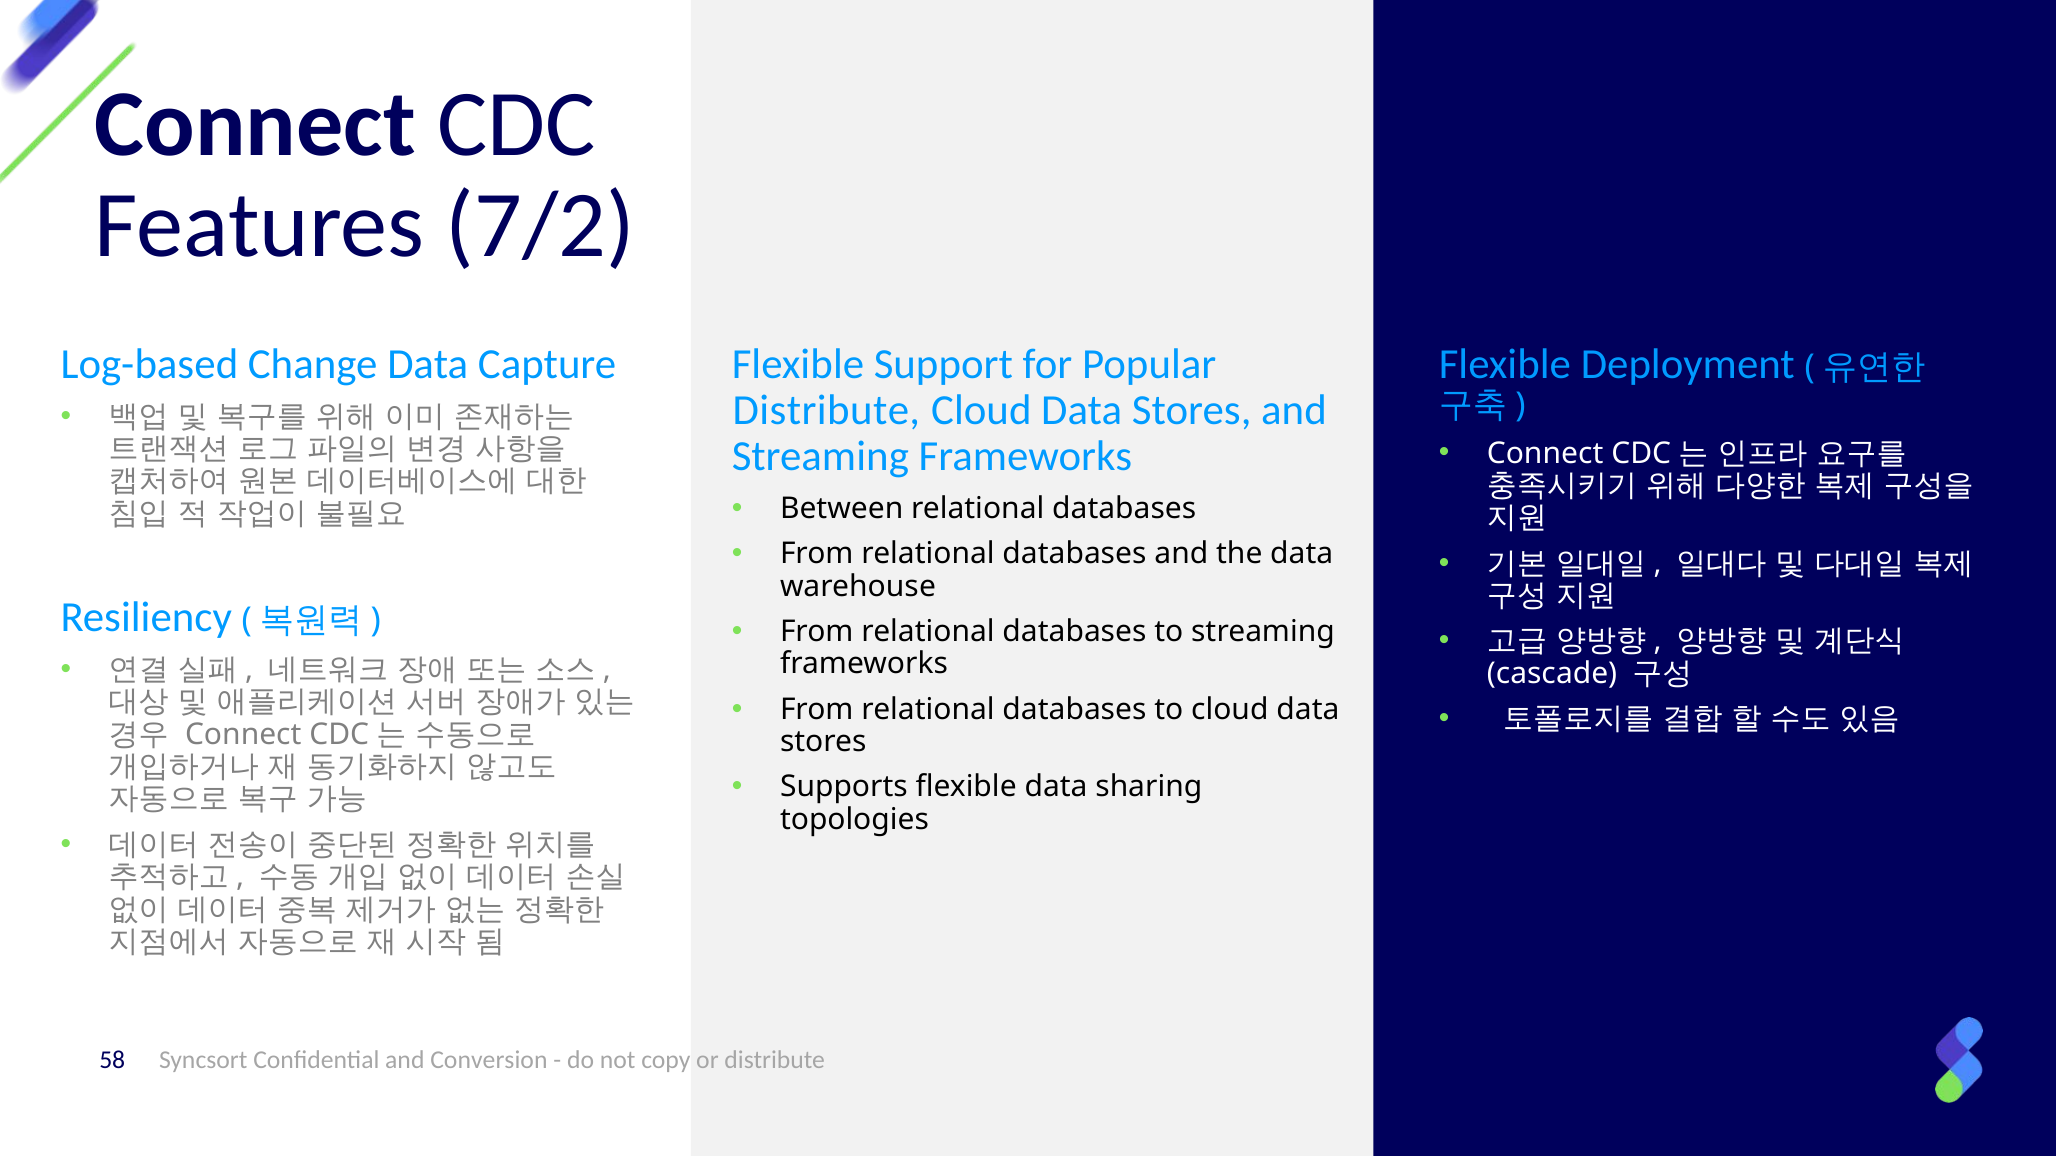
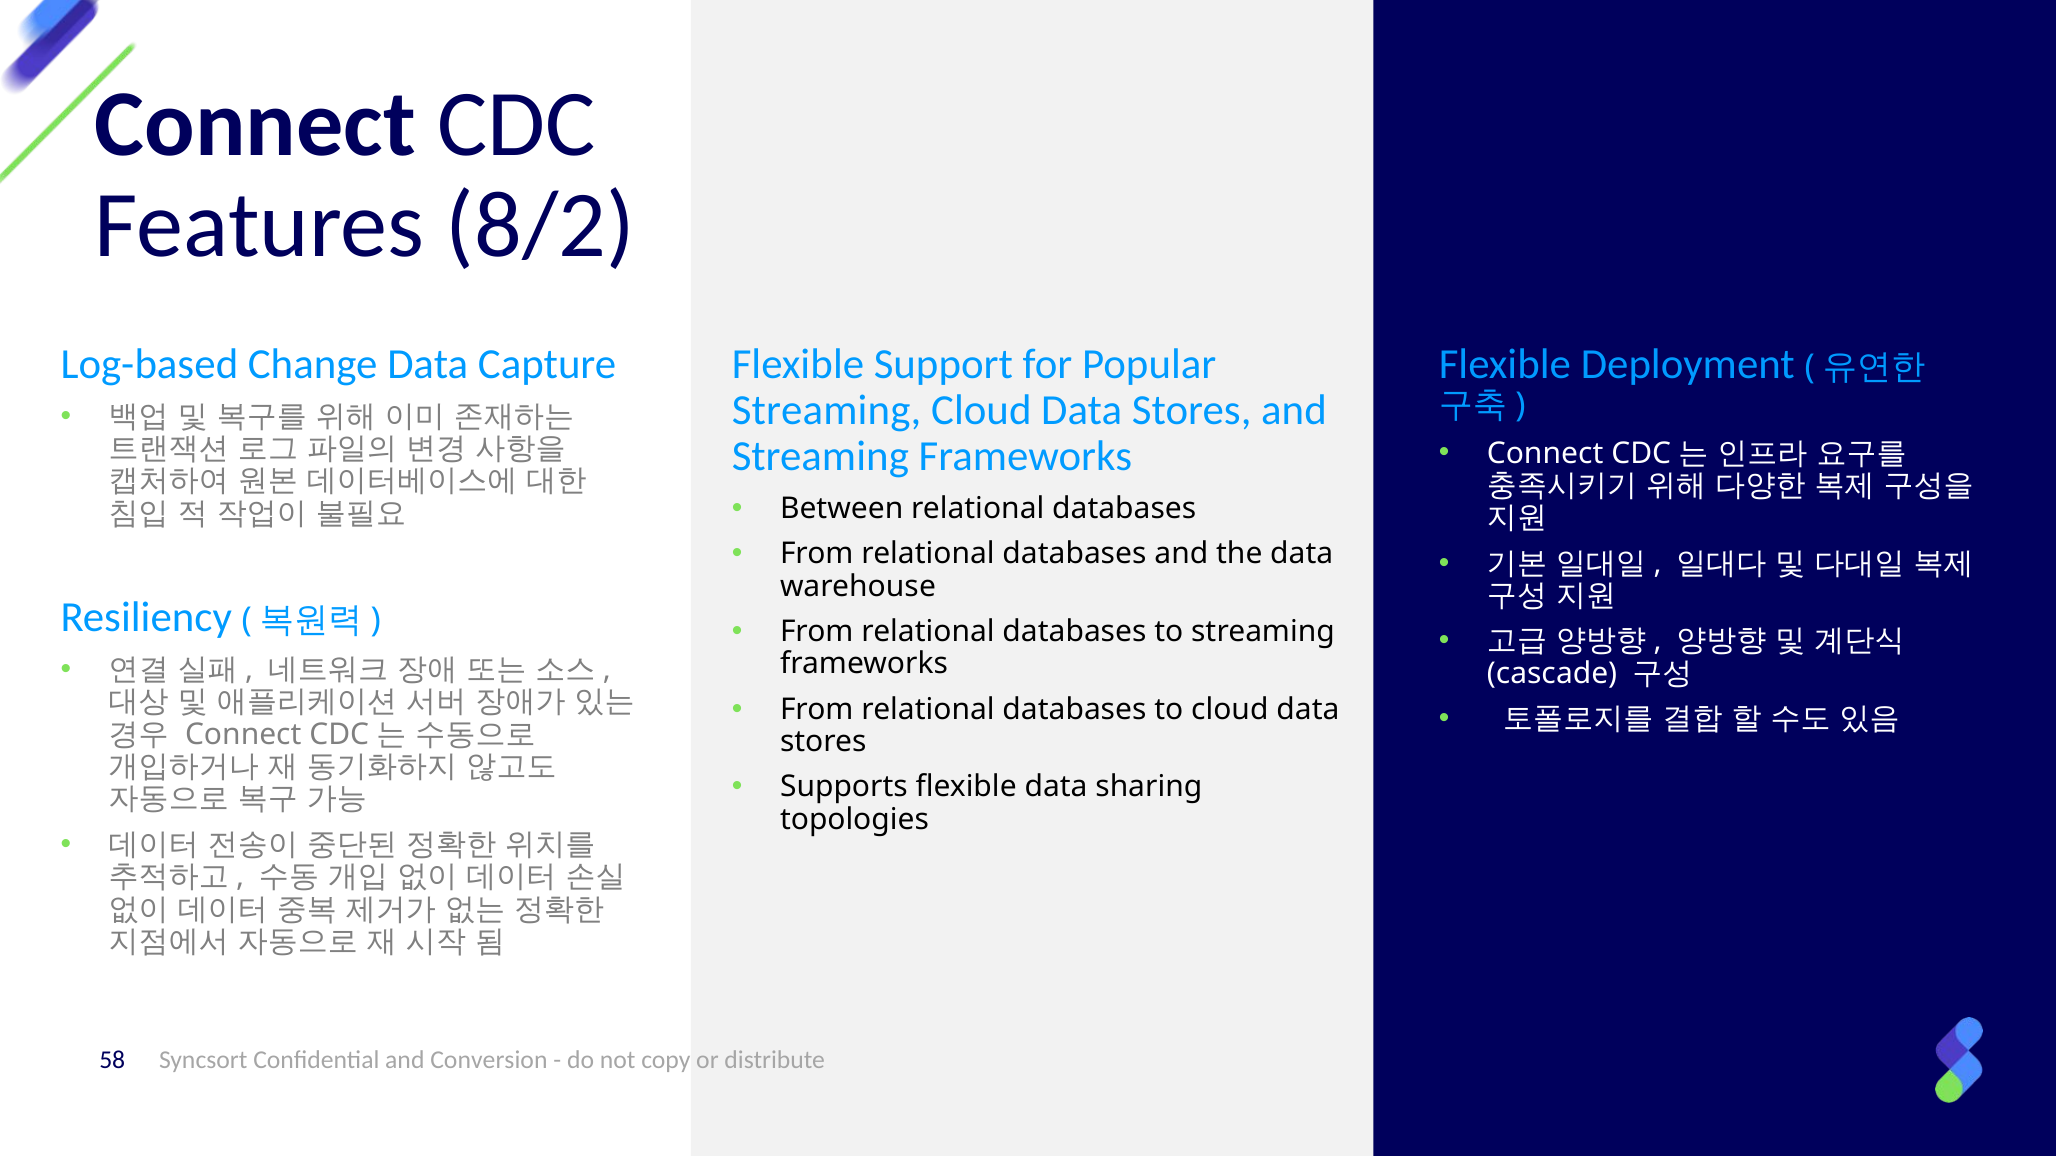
7/2: 7/2 -> 8/2
Distribute at (826, 410): Distribute -> Streaming
